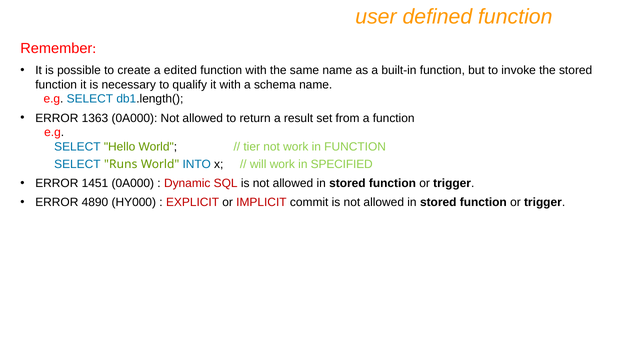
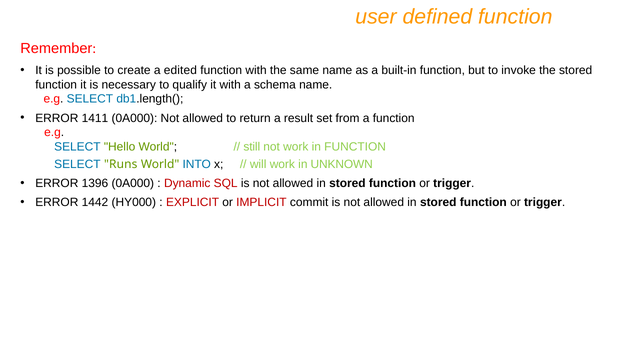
1363: 1363 -> 1411
tier: tier -> still
SPECIFIED: SPECIFIED -> UNKNOWN
1451: 1451 -> 1396
4890: 4890 -> 1442
